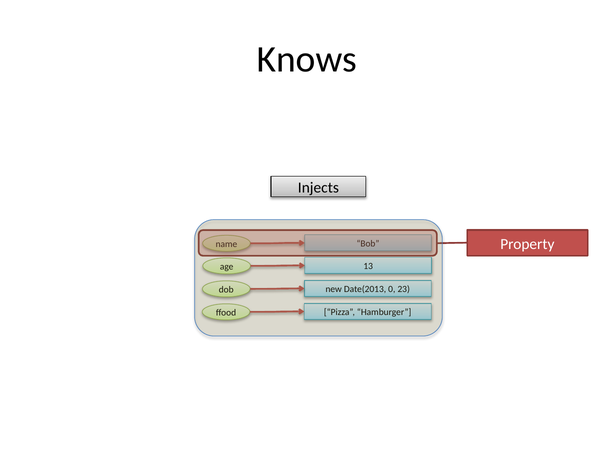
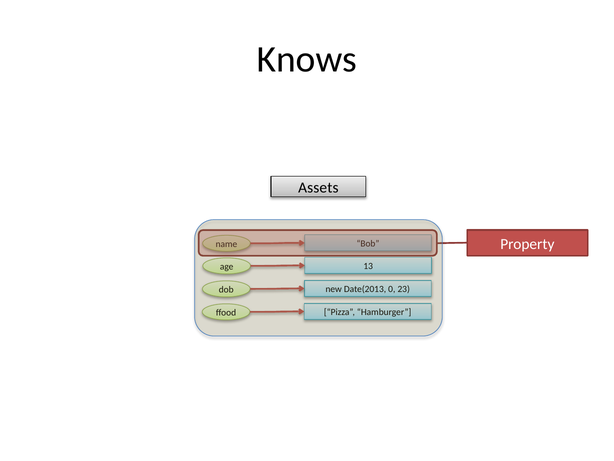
Injects: Injects -> Assets
